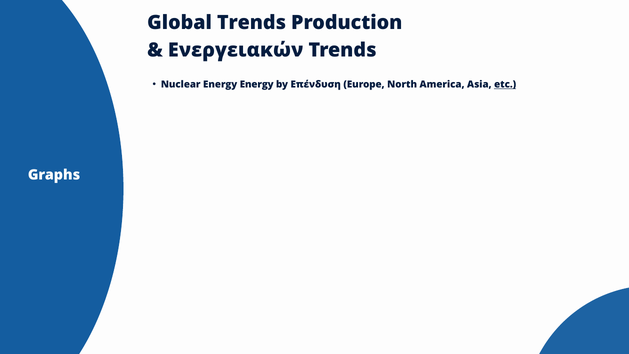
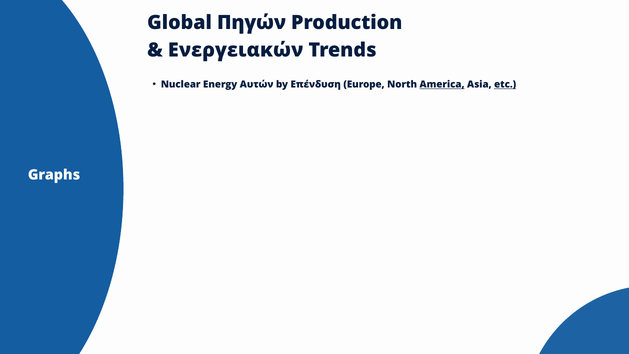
Global Trends: Trends -> Πηγών
Energy Energy: Energy -> Αυτών
America underline: none -> present
